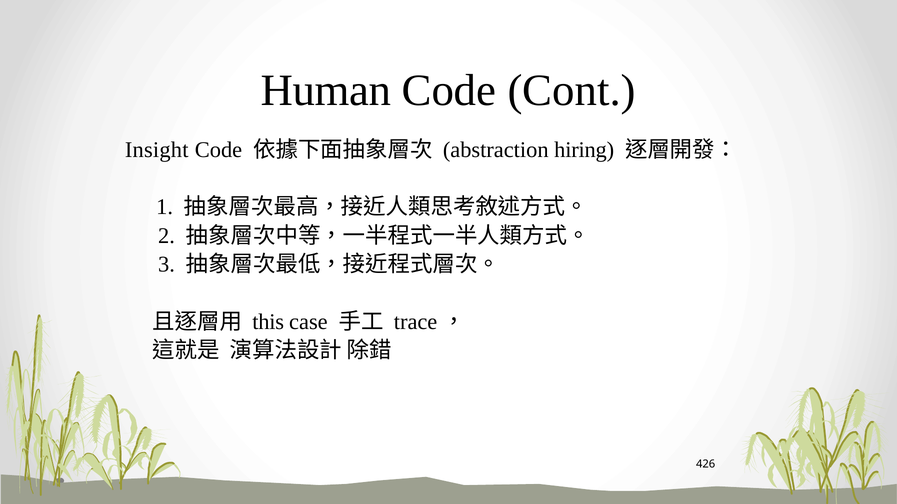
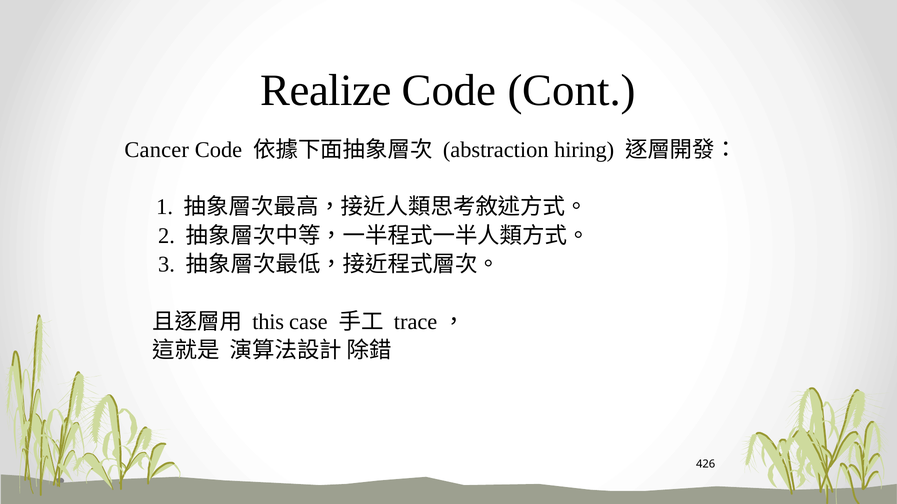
Human: Human -> Realize
Insight: Insight -> Cancer
